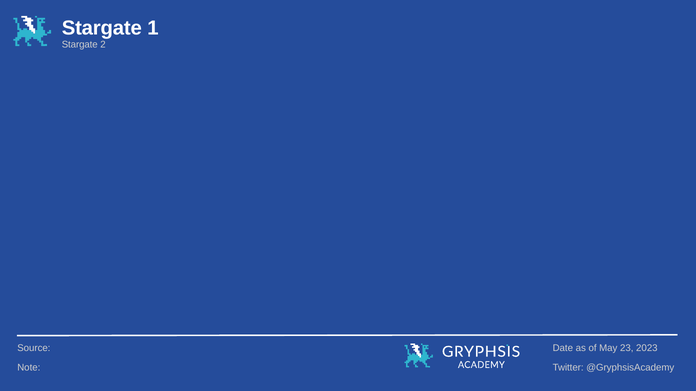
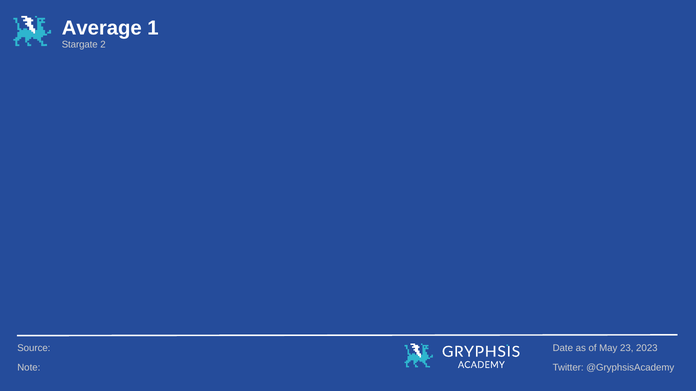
Stargate at (102, 28): Stargate -> Average
